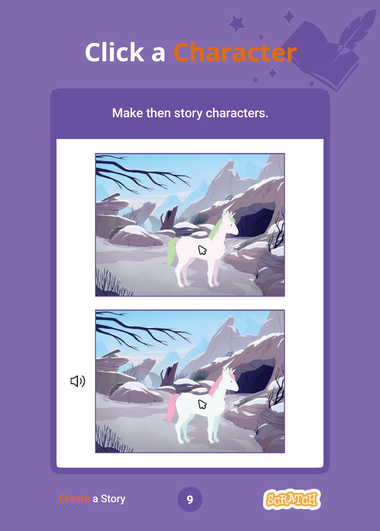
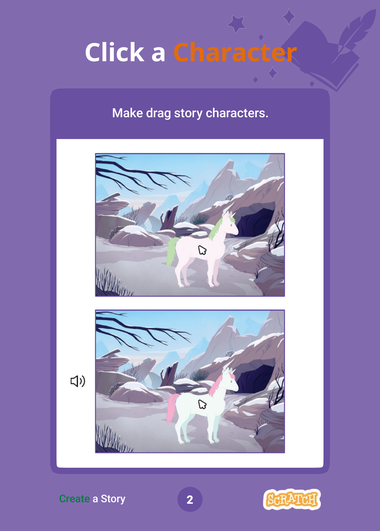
then: then -> drag
Create colour: orange -> green
9: 9 -> 2
